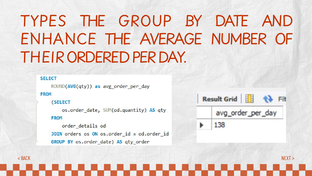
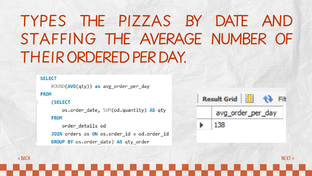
GROUP: GROUP -> PIZZAS
ENHANCE: ENHANCE -> STAFFING
